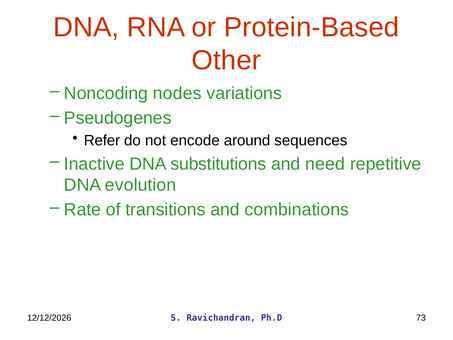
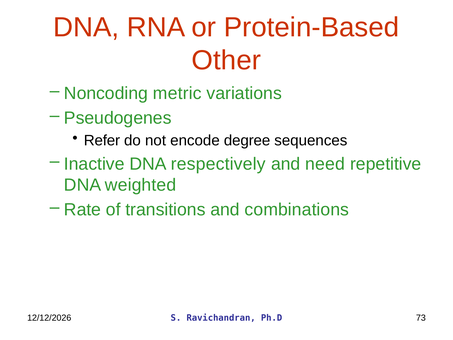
nodes: nodes -> metric
around: around -> degree
substitutions: substitutions -> respectively
evolution: evolution -> weighted
